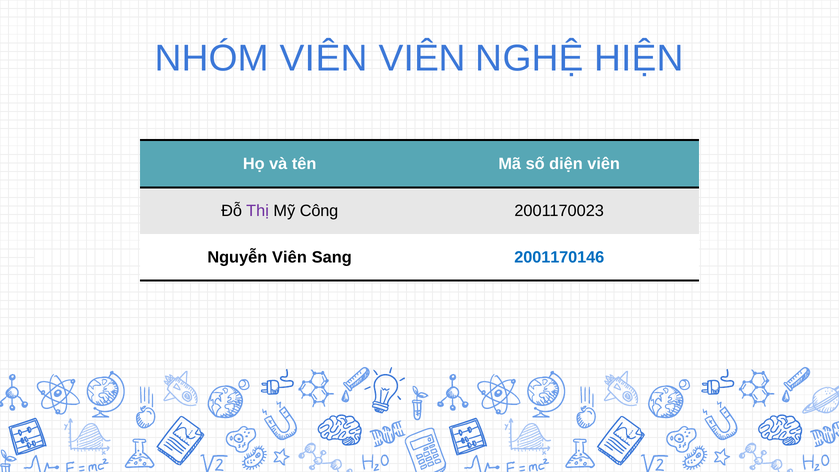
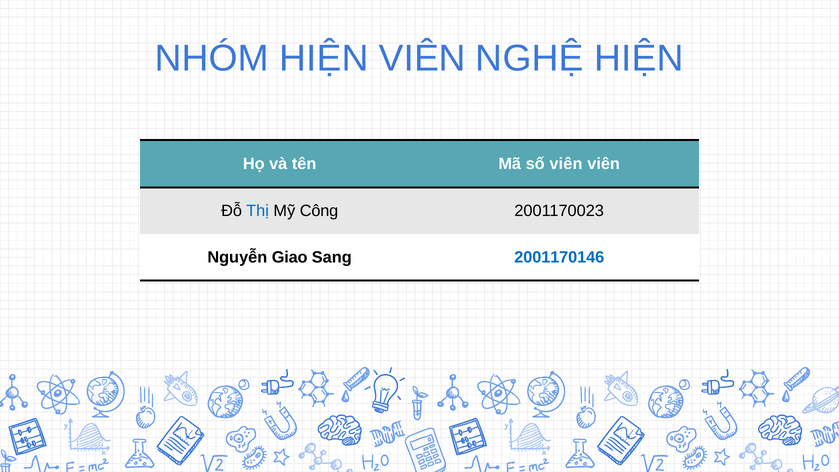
NHÓM VIÊN: VIÊN -> HIỆN
số diện: diện -> viên
Thị colour: purple -> blue
Nguyễn Viên: Viên -> Giao
